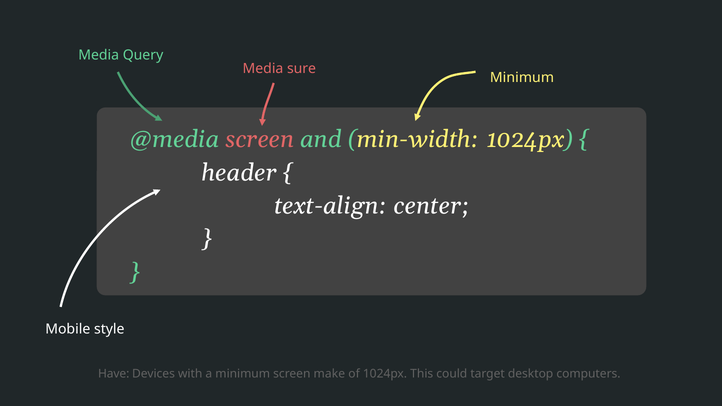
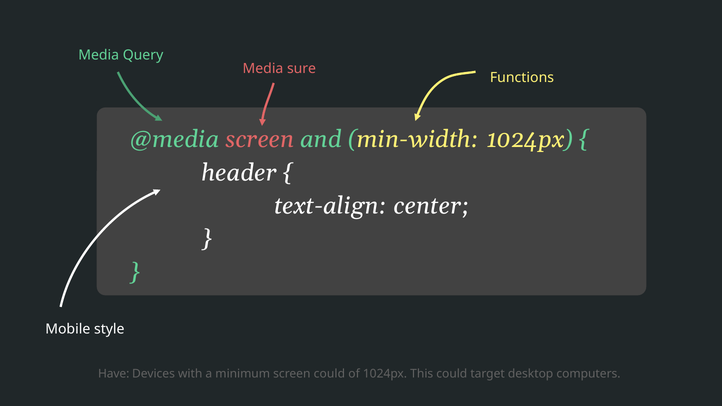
Minimum at (522, 78): Minimum -> Functions
screen make: make -> could
